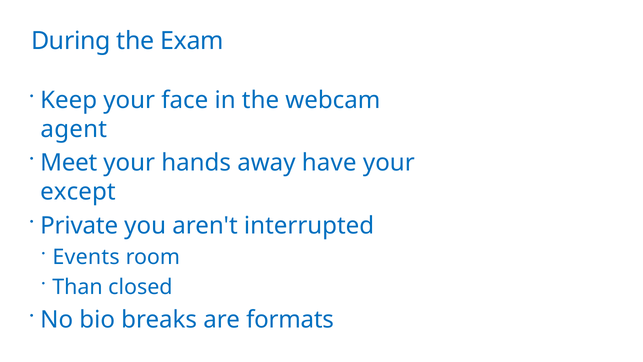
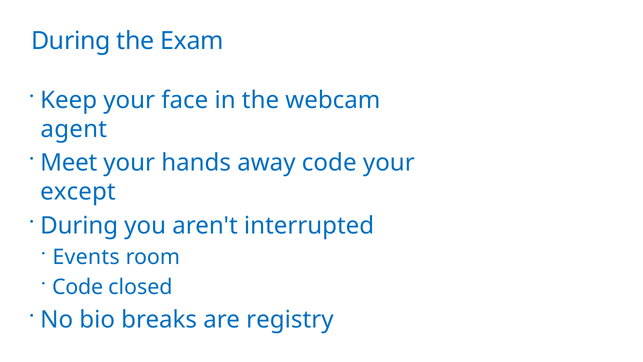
away have: have -> code
Private at (79, 225): Private -> During
Than at (77, 287): Than -> Code
formats: formats -> registry
